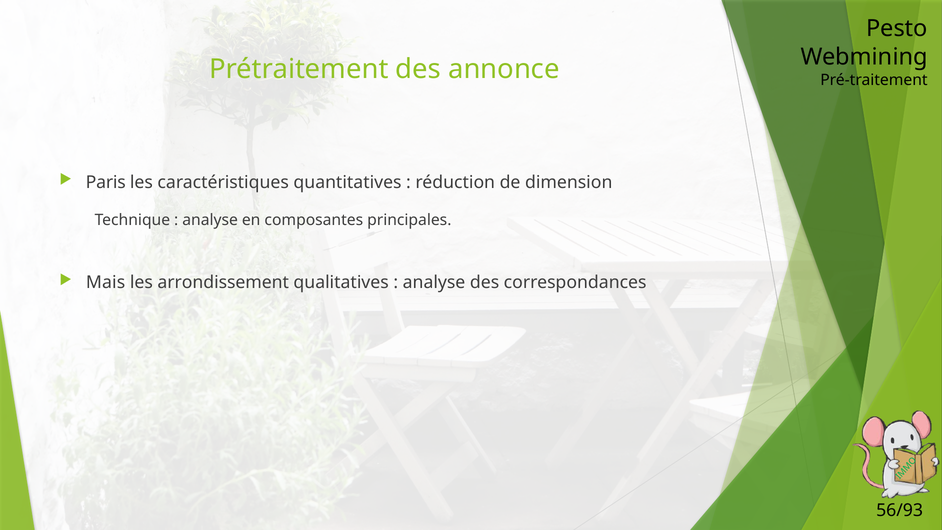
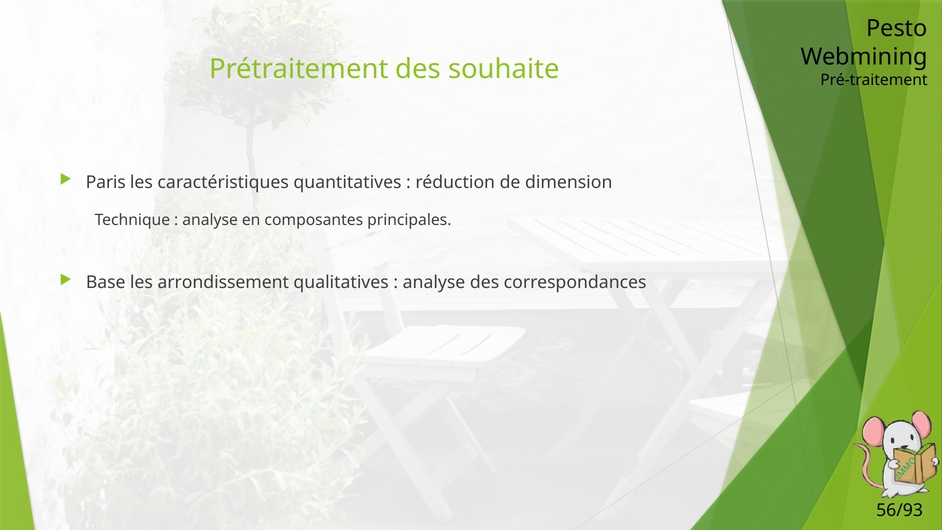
annonce: annonce -> souhaite
Mais: Mais -> Base
